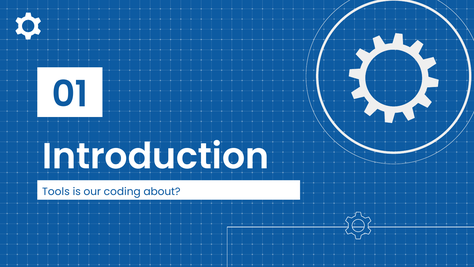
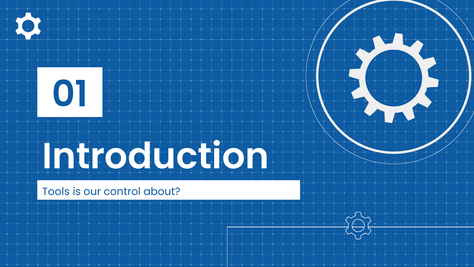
coding: coding -> control
